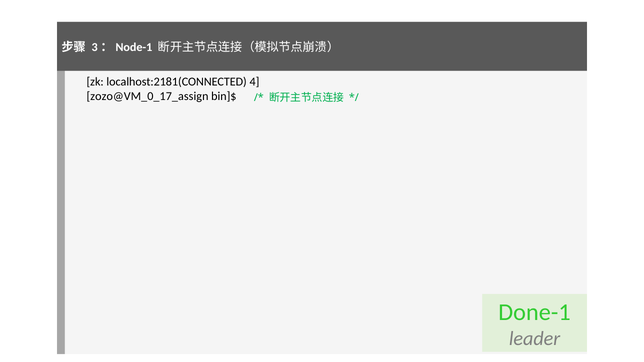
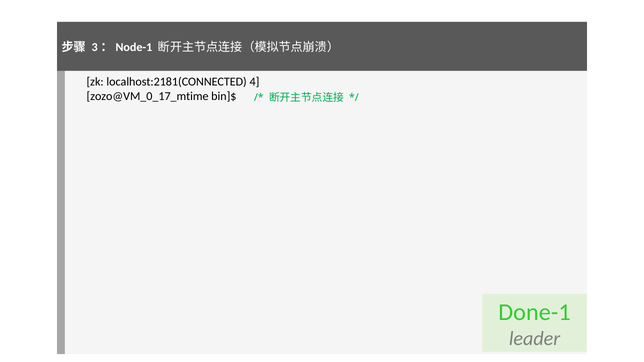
zozo@VM_0_17_assign: zozo@VM_0_17_assign -> zozo@VM_0_17_mtime
